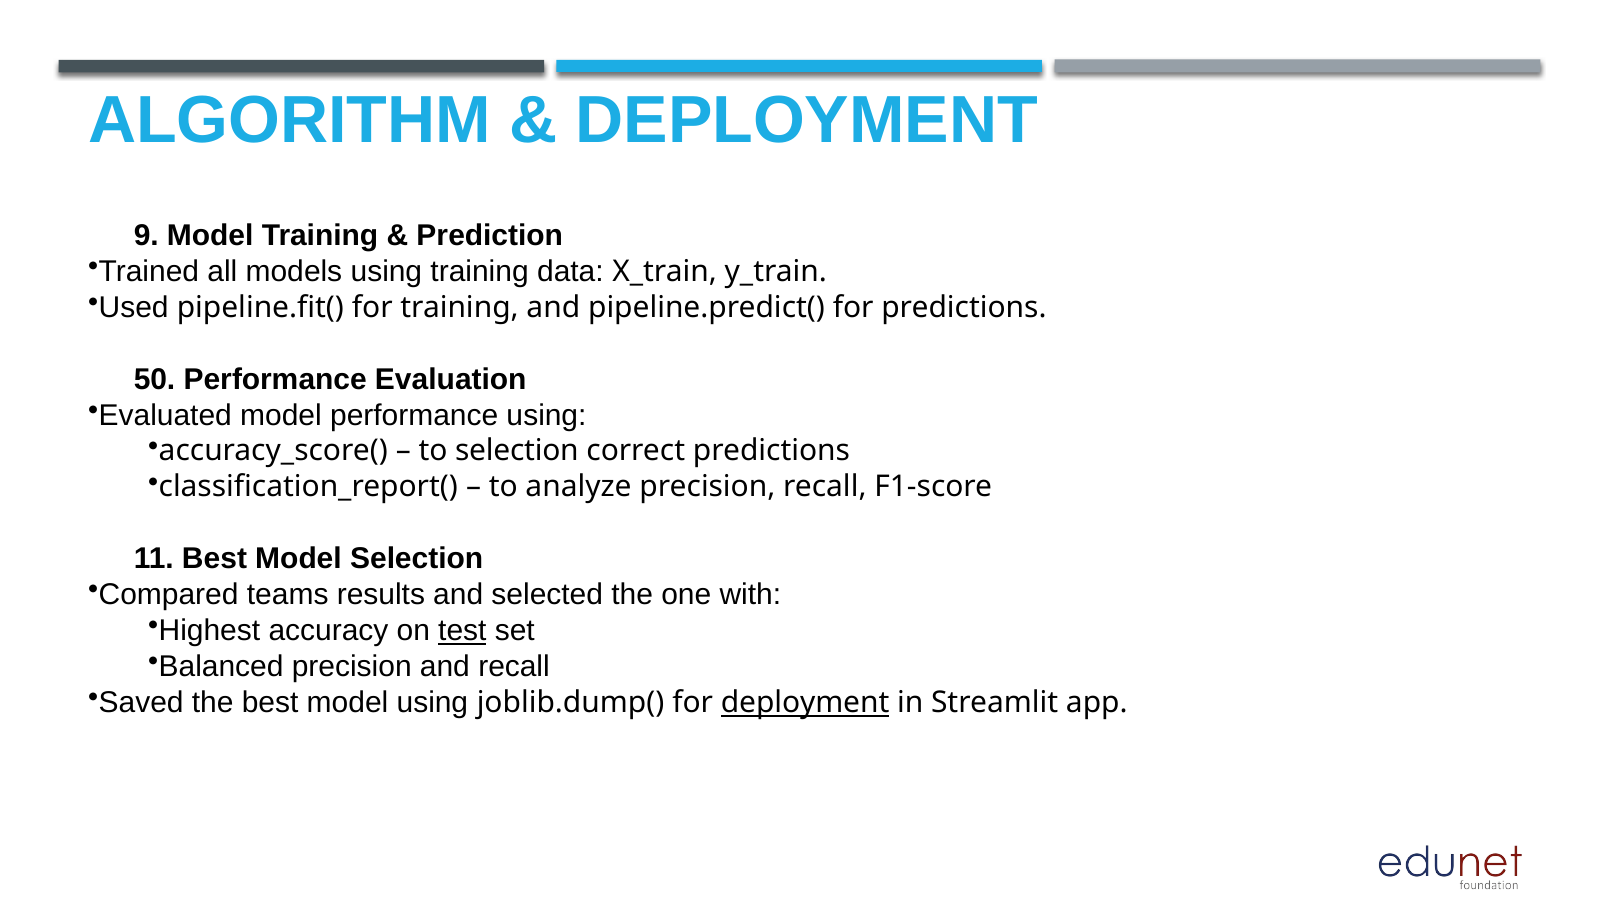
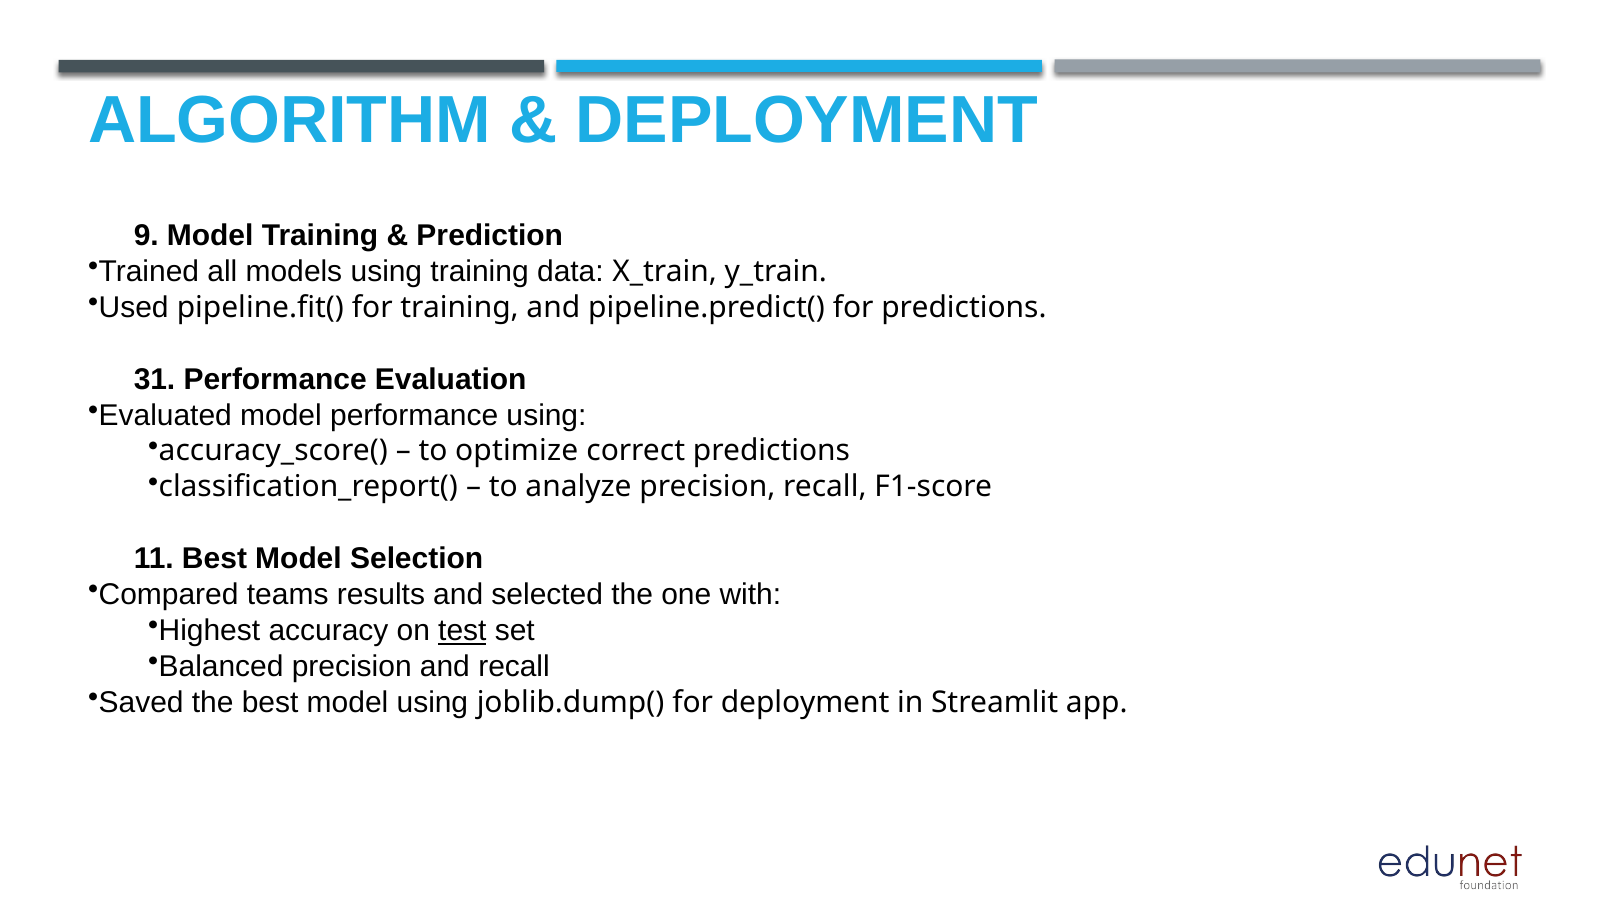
50: 50 -> 31
to selection: selection -> optimize
deployment at (805, 703) underline: present -> none
